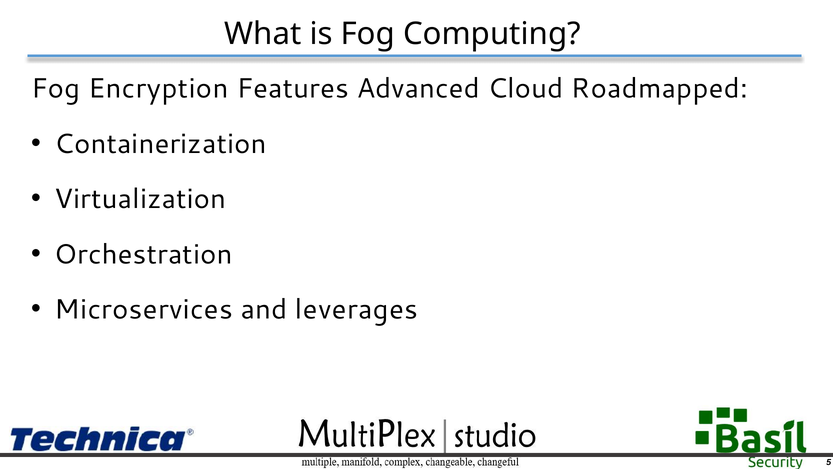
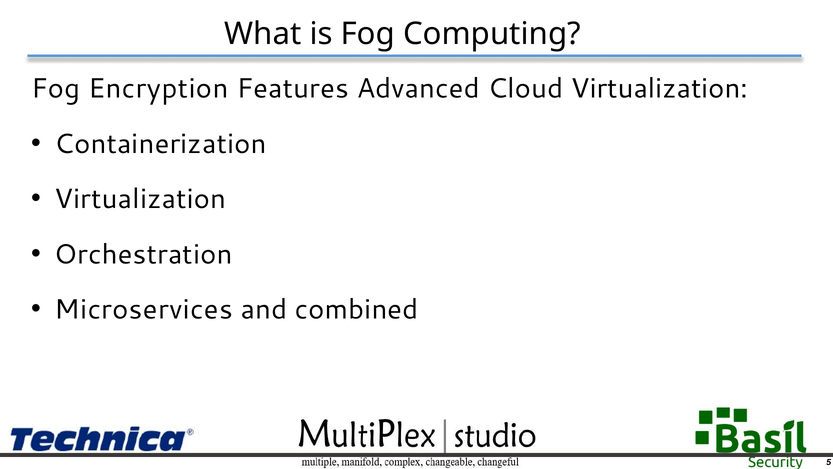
Cloud Roadmapped: Roadmapped -> Virtualization
leverages: leverages -> combined
